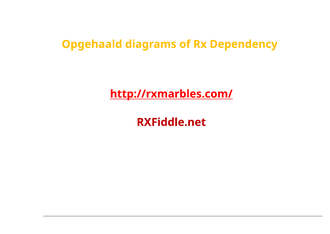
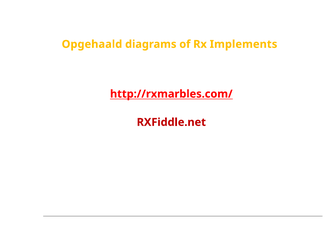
Dependency: Dependency -> Implements
